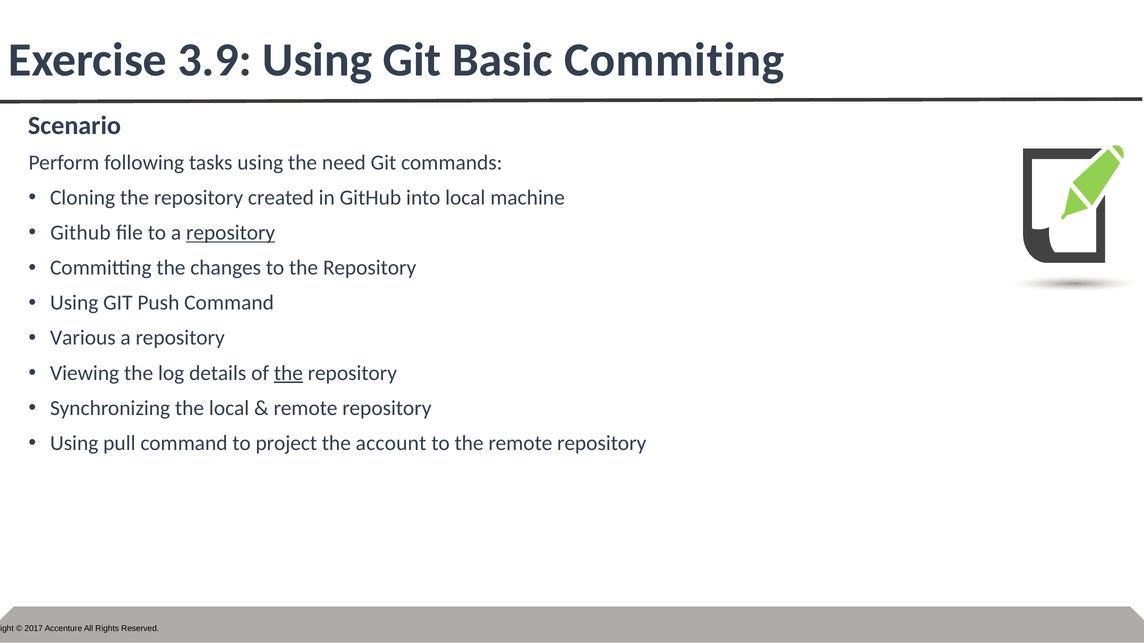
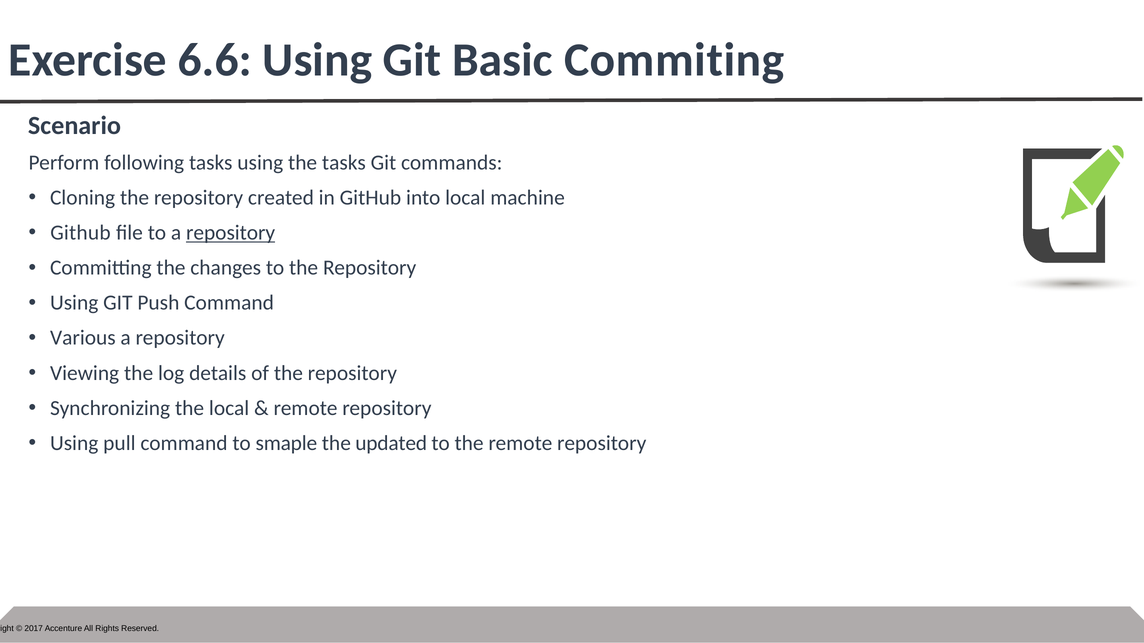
3.9: 3.9 -> 6.6
the need: need -> tasks
the at (288, 373) underline: present -> none
project: project -> smaple
account: account -> updated
